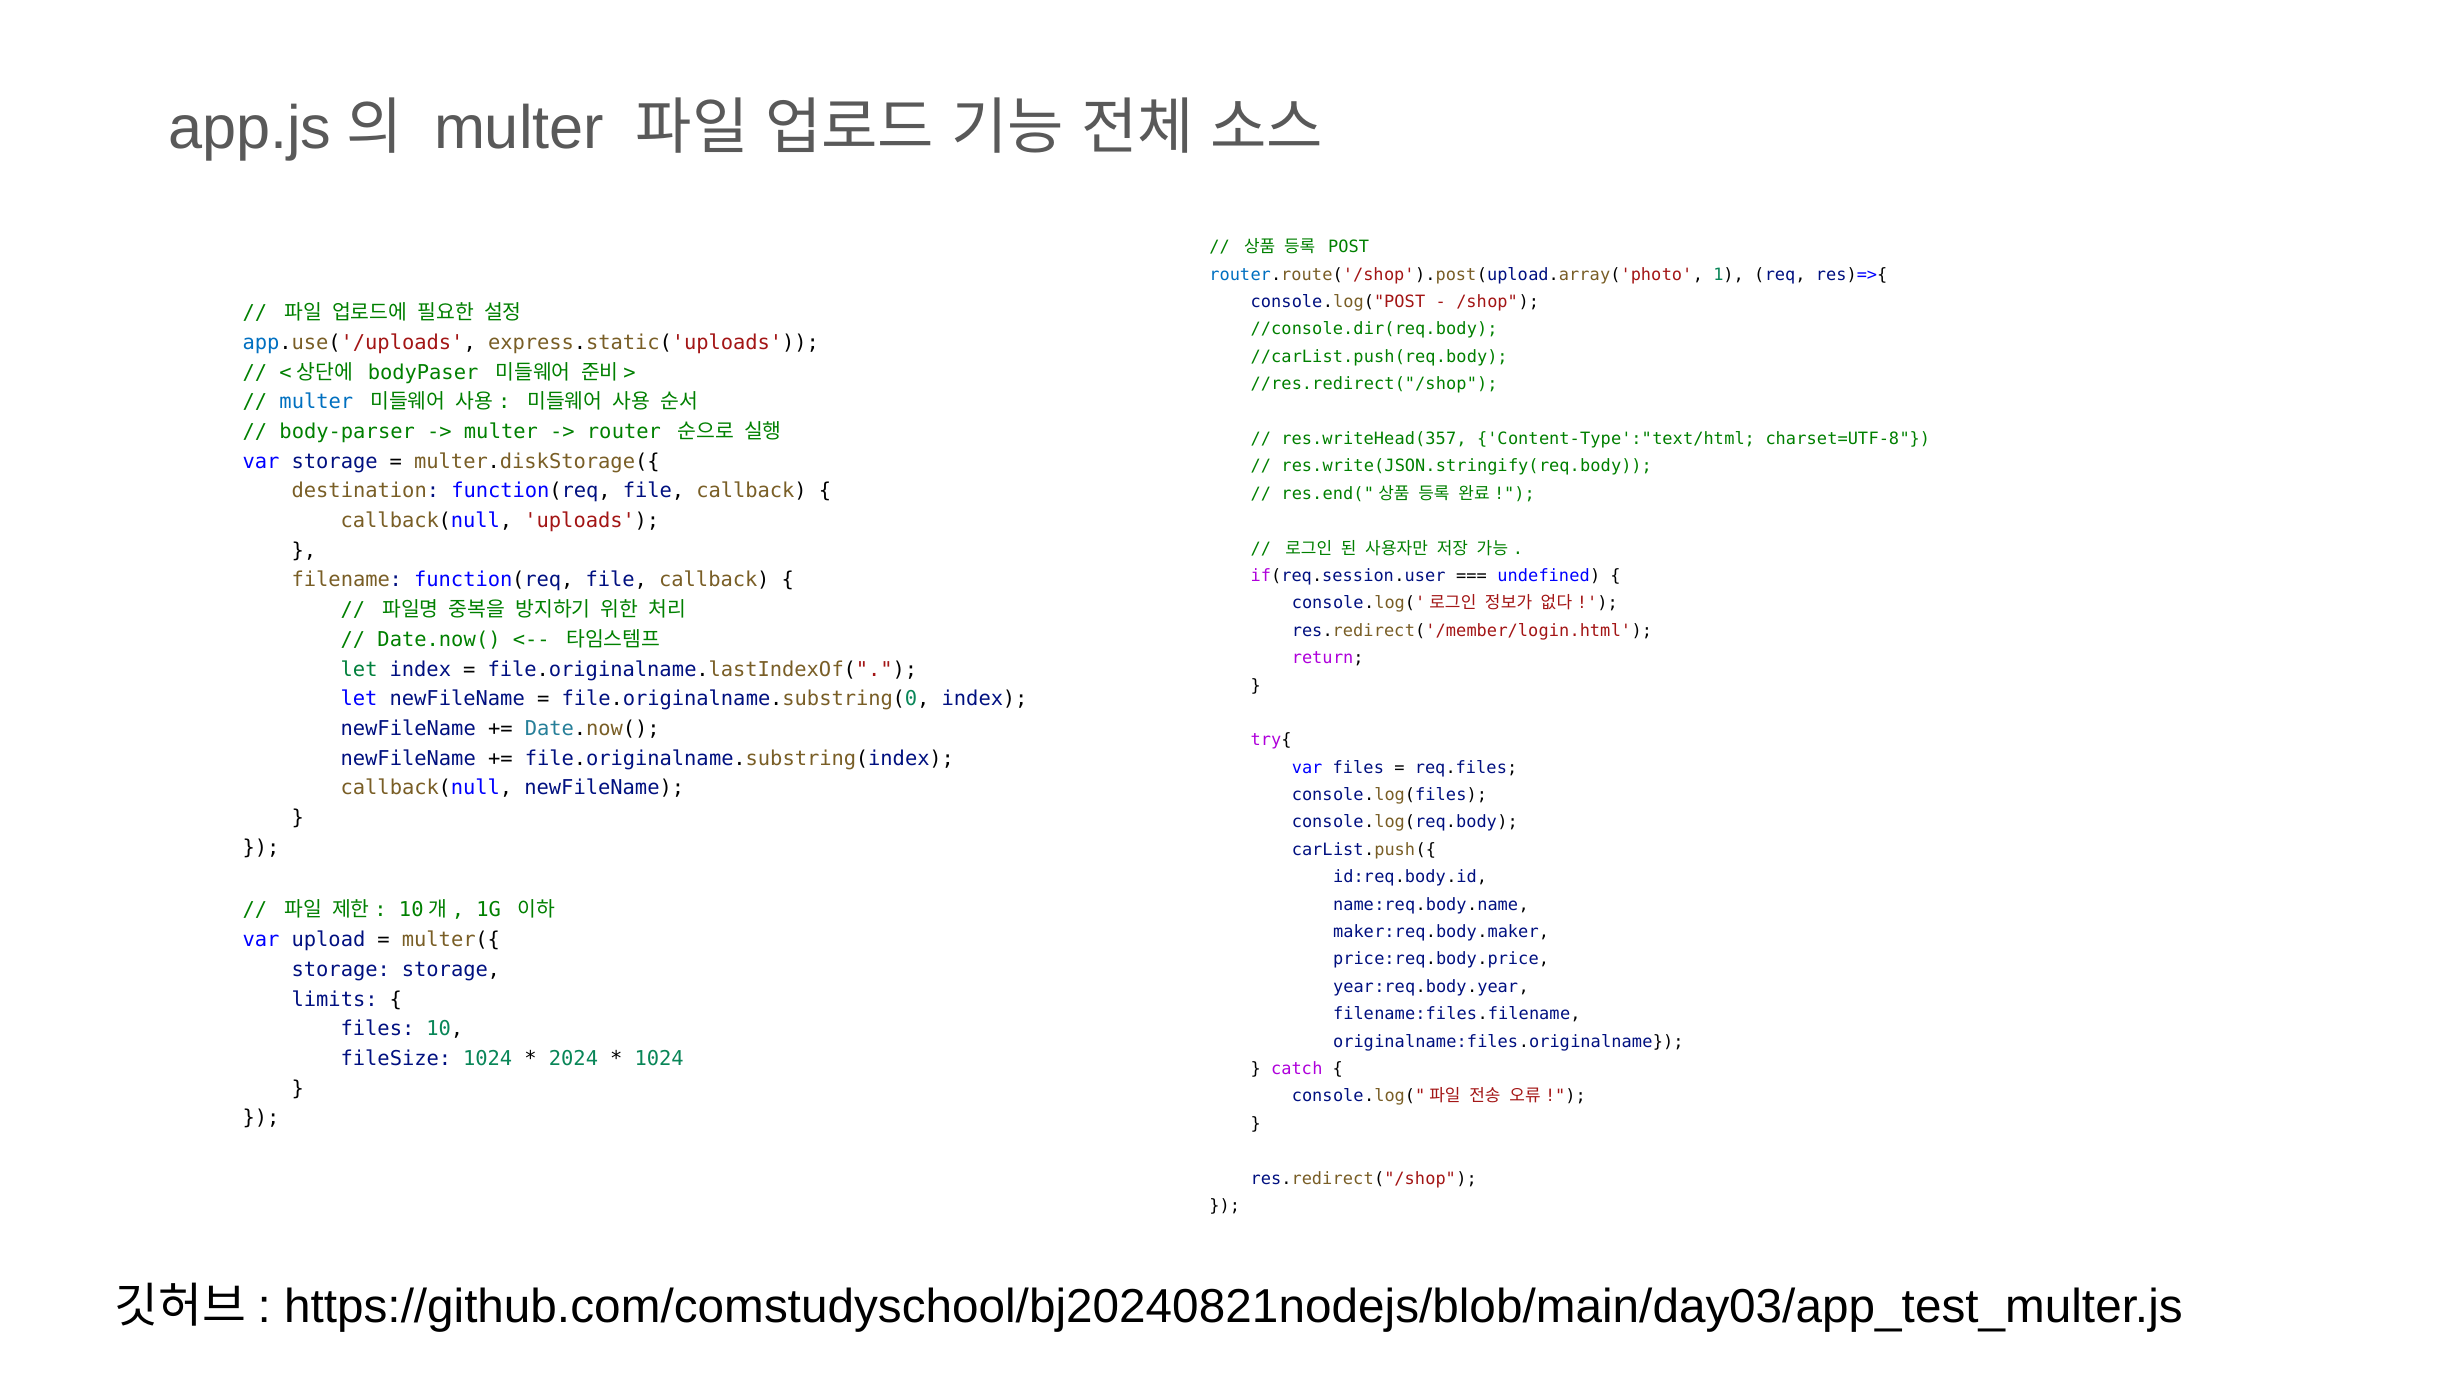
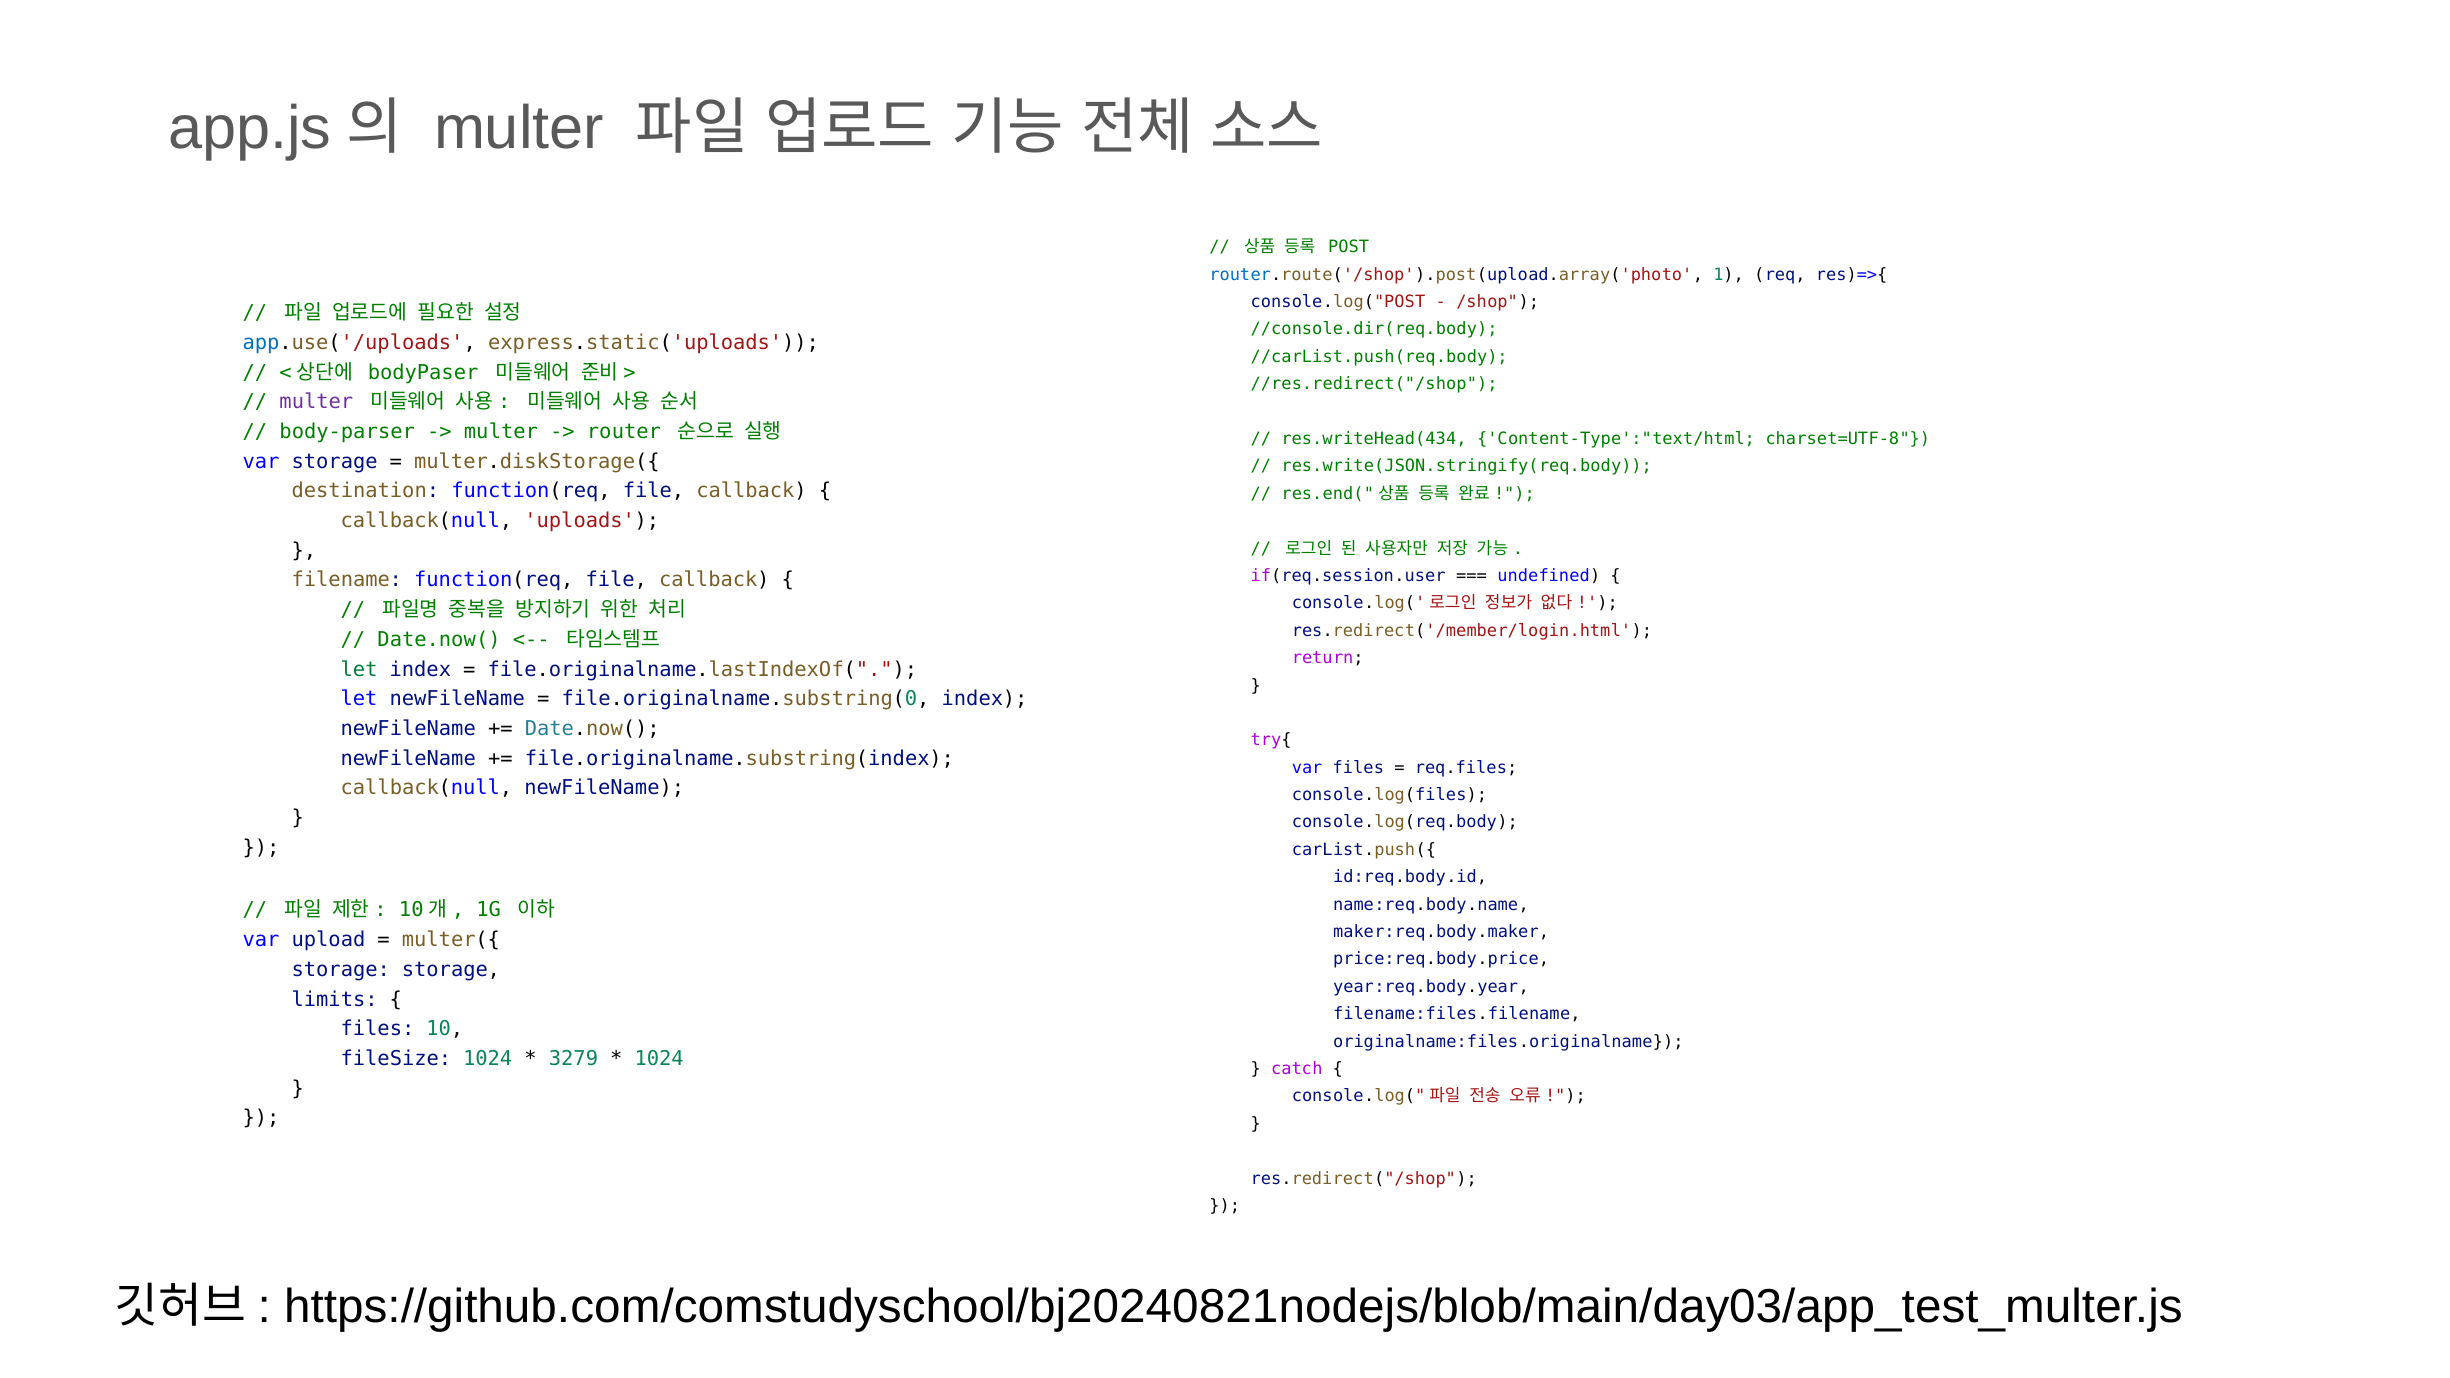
multer at (316, 402) colour: blue -> purple
res.writeHead(357: res.writeHead(357 -> res.writeHead(434
2024: 2024 -> 3279
